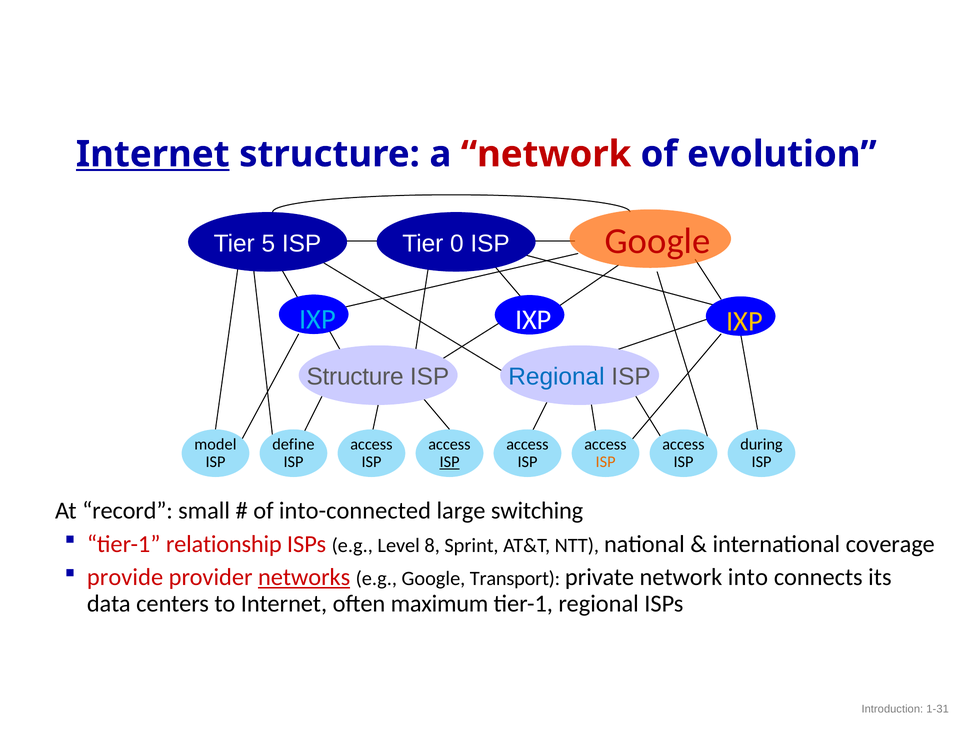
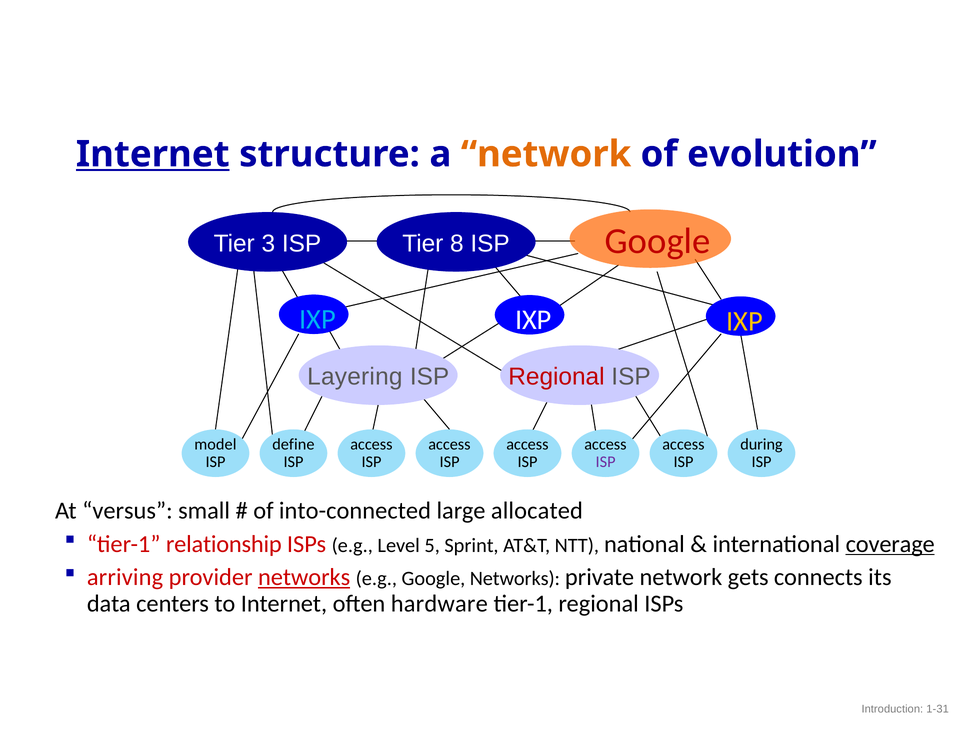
network at (546, 154) colour: red -> orange
5: 5 -> 3
0: 0 -> 8
Structure at (355, 377): Structure -> Layering
Regional at (556, 377) colour: blue -> red
ISP at (450, 462) underline: present -> none
ISP at (606, 462) colour: orange -> purple
record: record -> versus
switching: switching -> allocated
8: 8 -> 5
coverage underline: none -> present
provide: provide -> arriving
Google Transport: Transport -> Networks
into: into -> gets
maximum: maximum -> hardware
